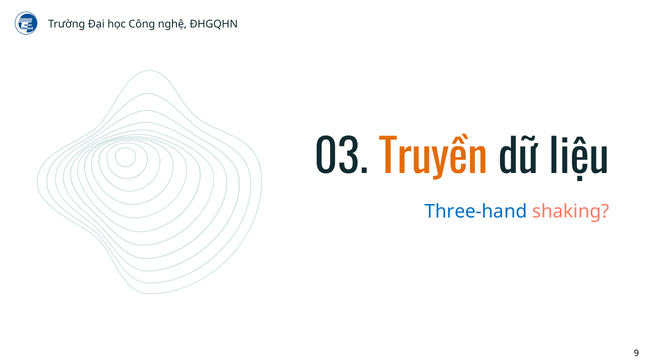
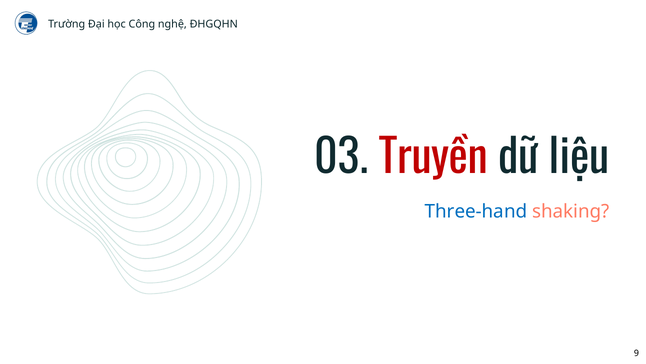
Truyền colour: orange -> red
